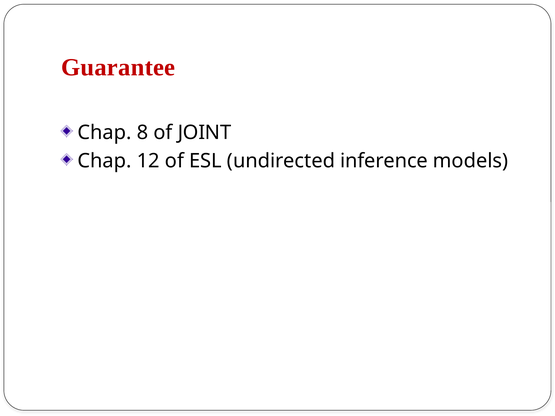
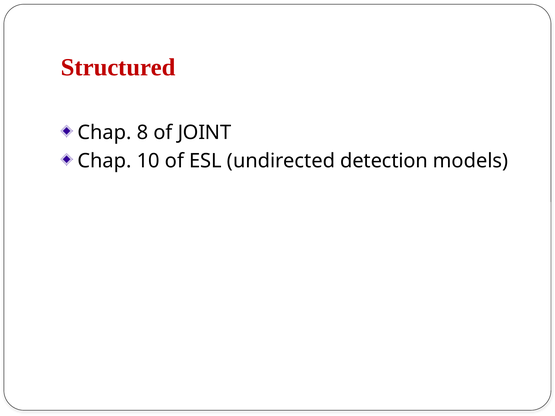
Guarantee: Guarantee -> Structured
12: 12 -> 10
inference: inference -> detection
